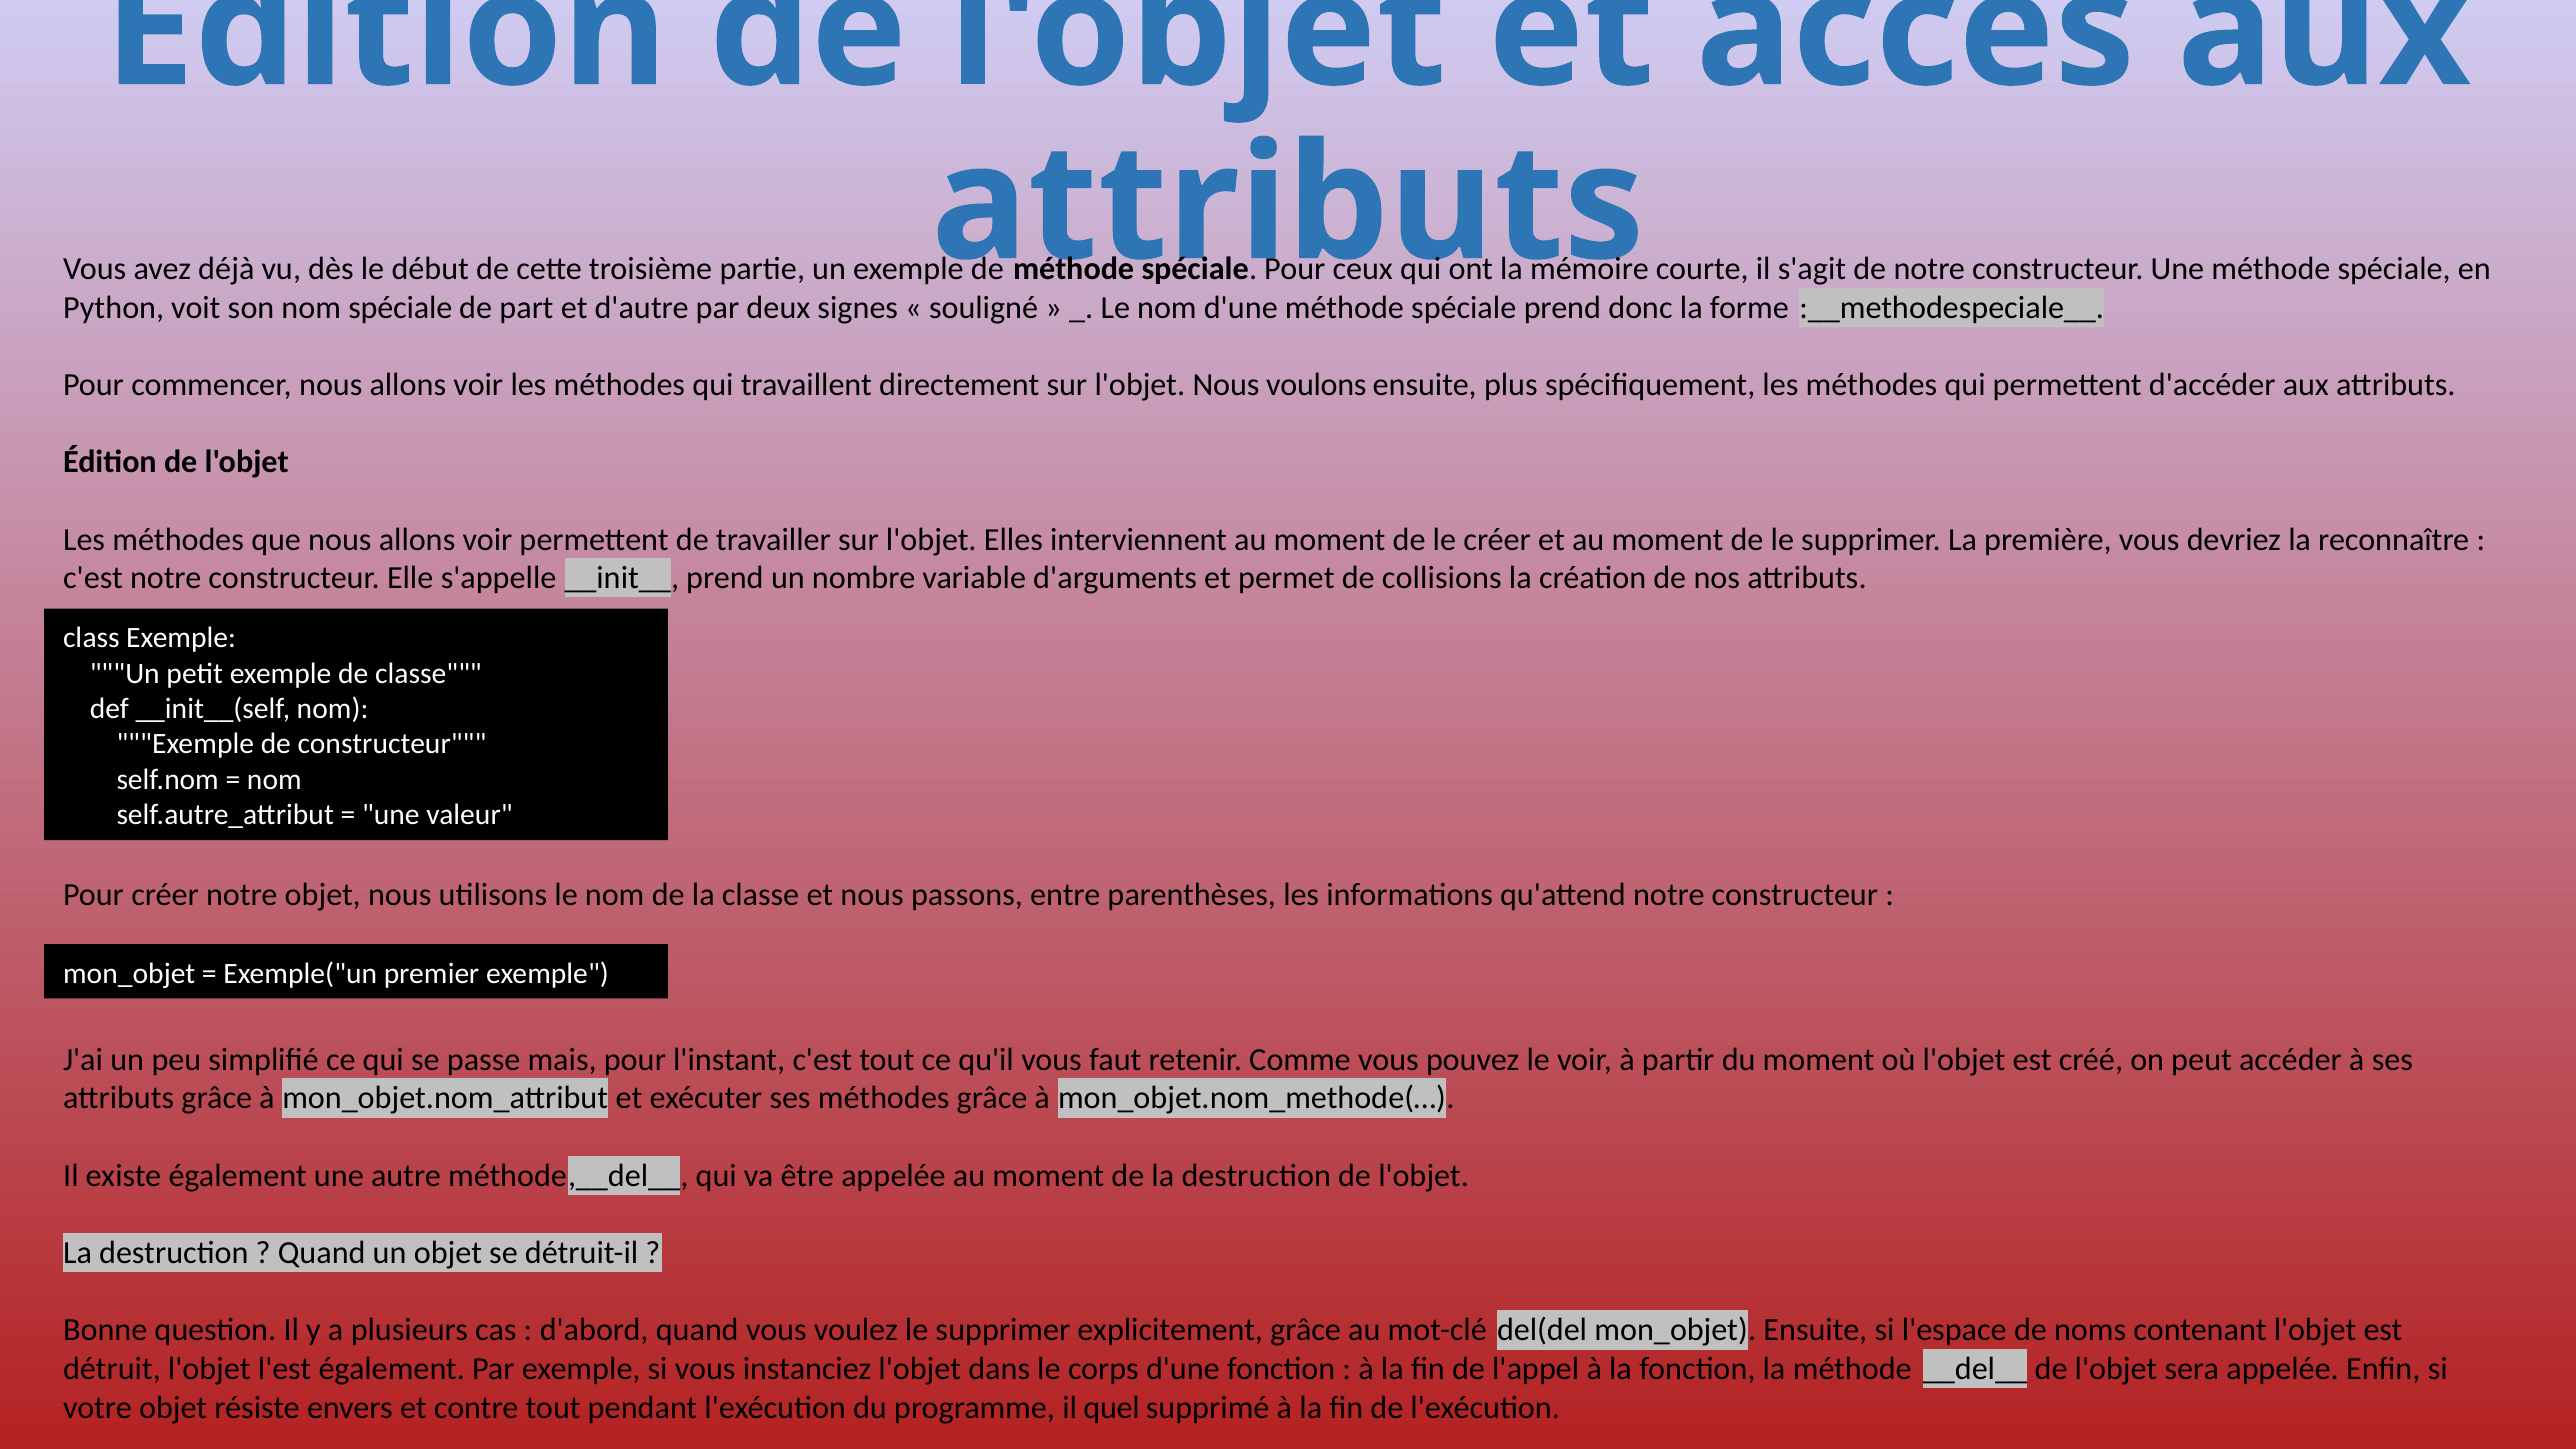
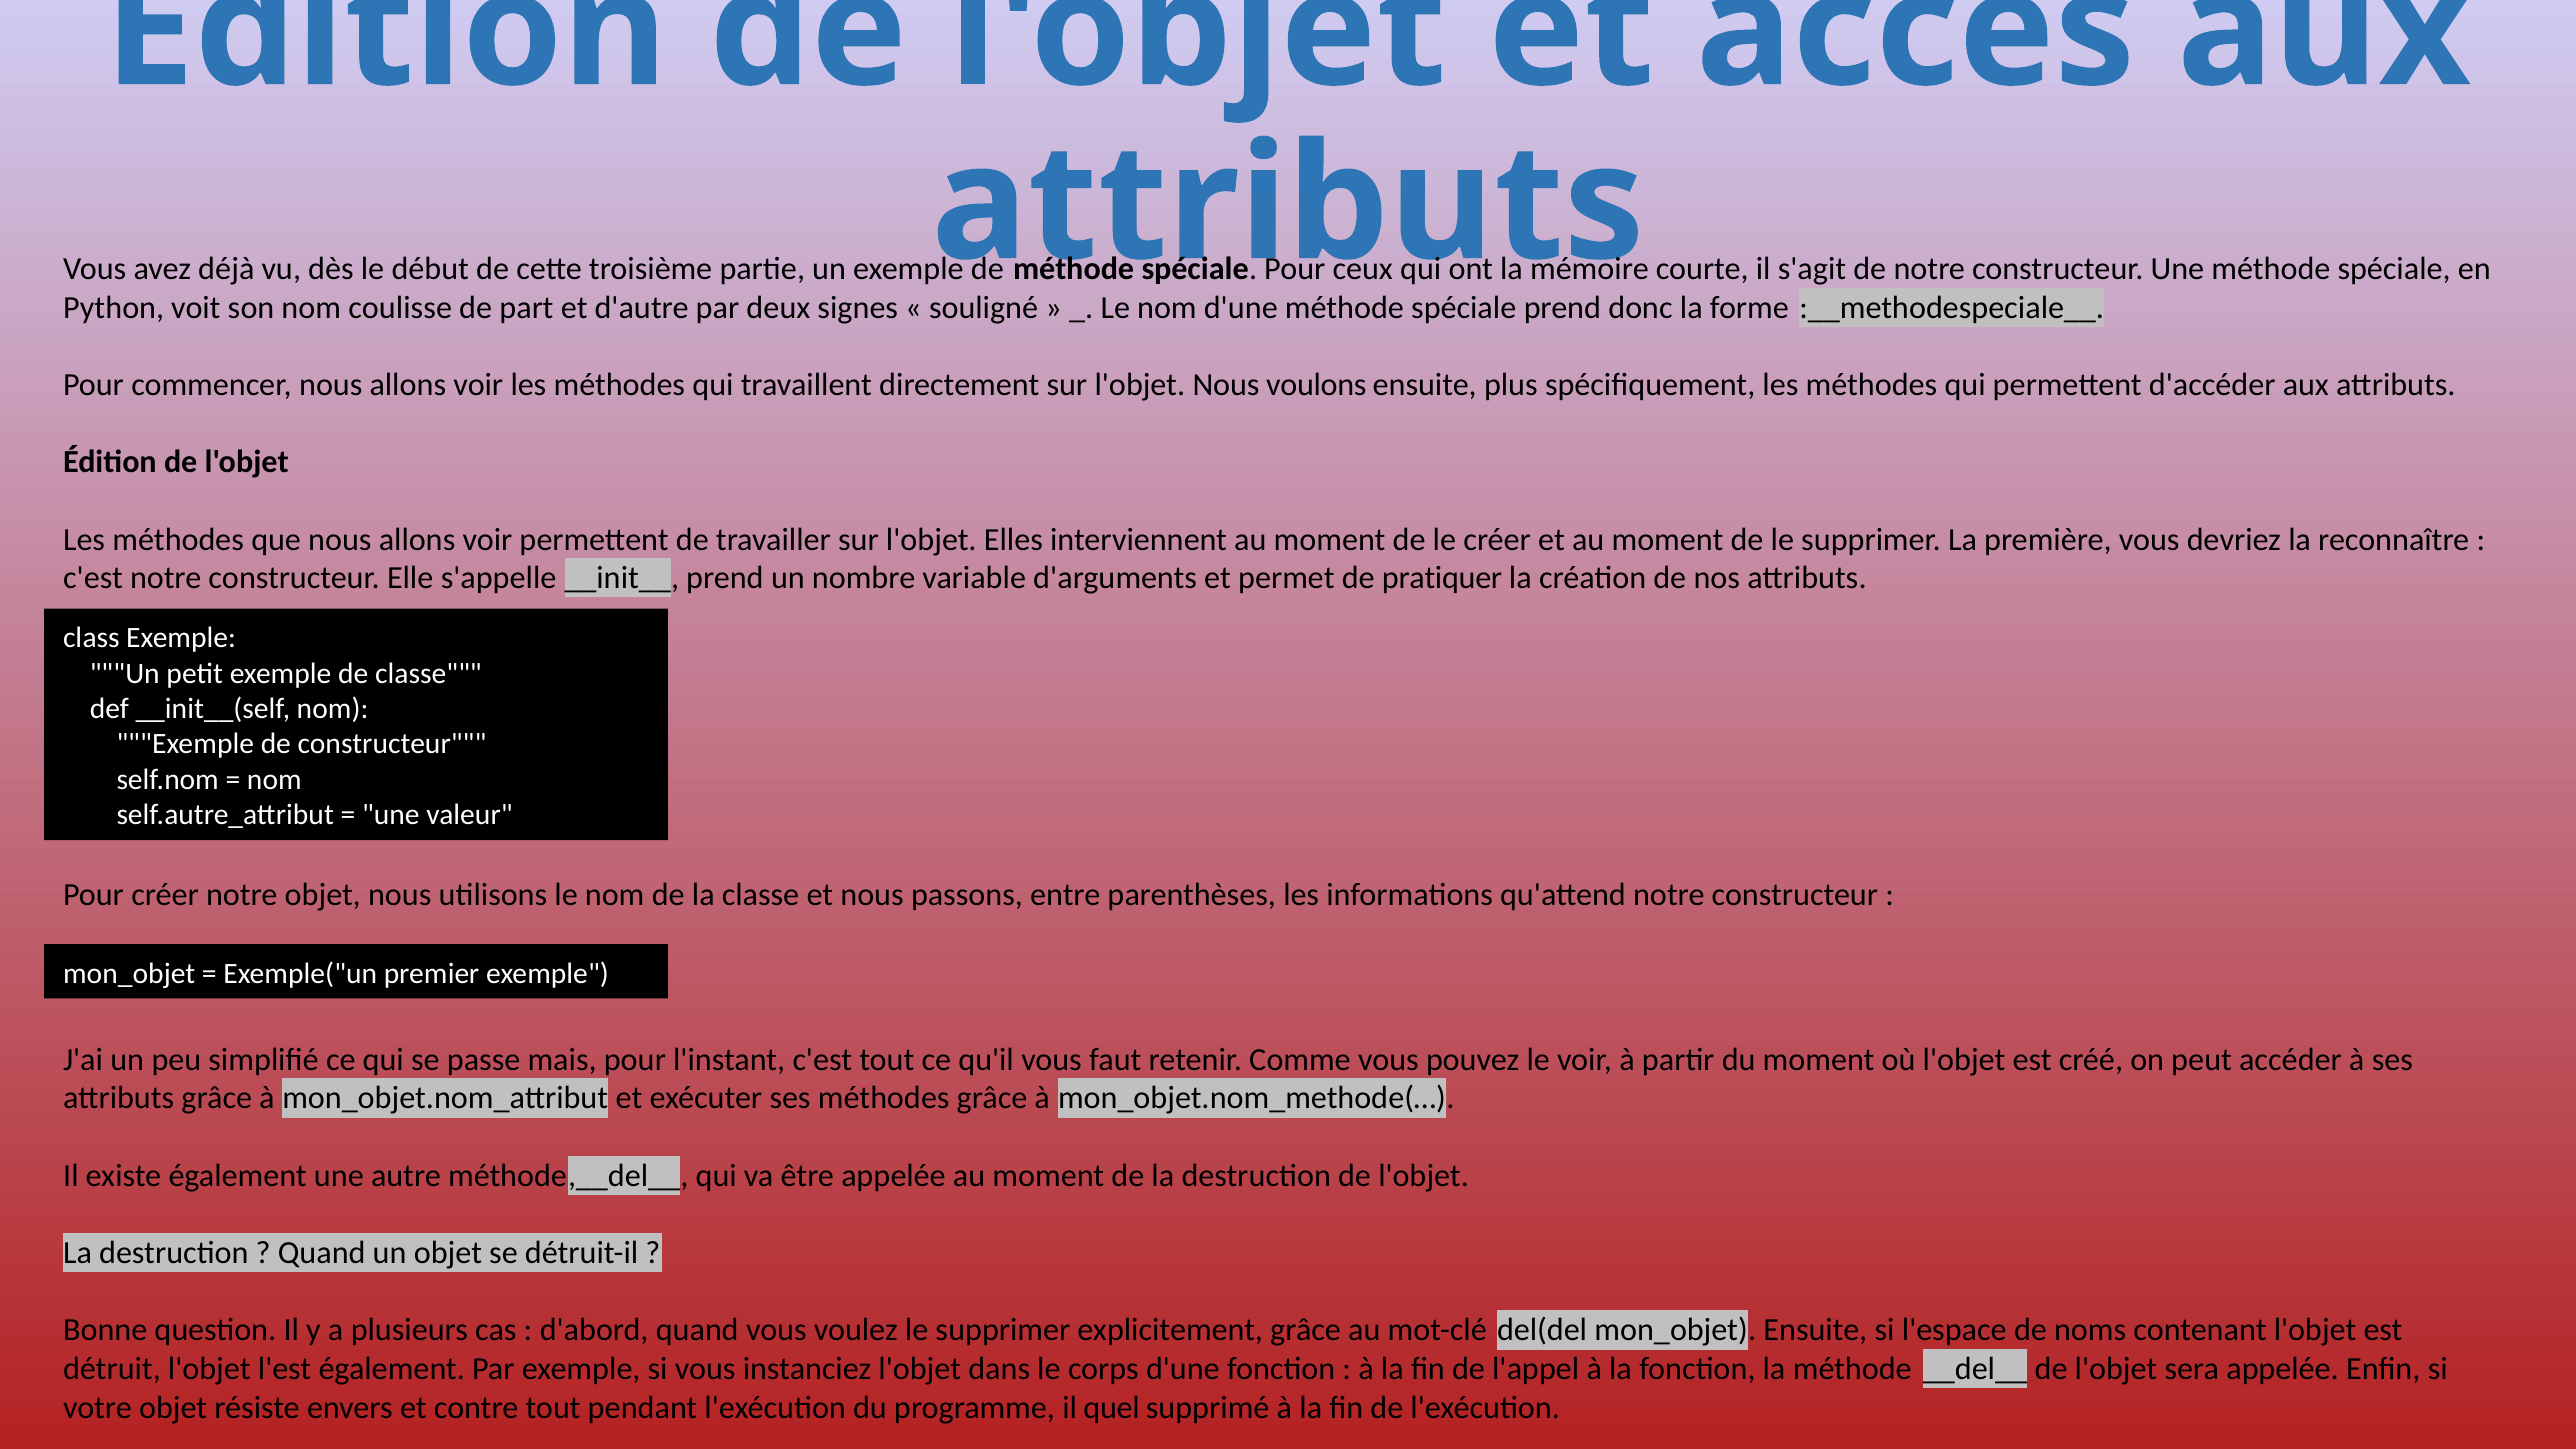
nom spéciale: spéciale -> coulisse
collisions: collisions -> pratiquer
